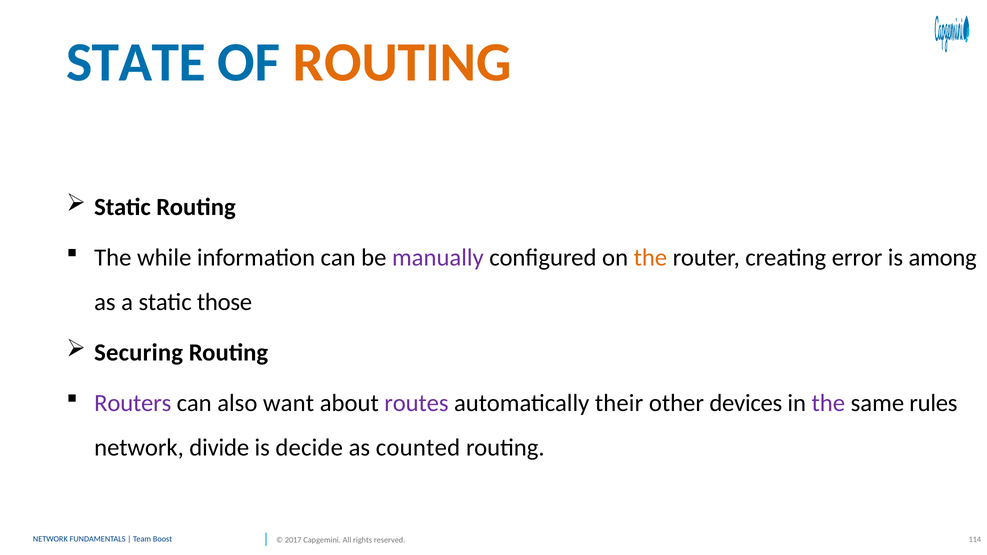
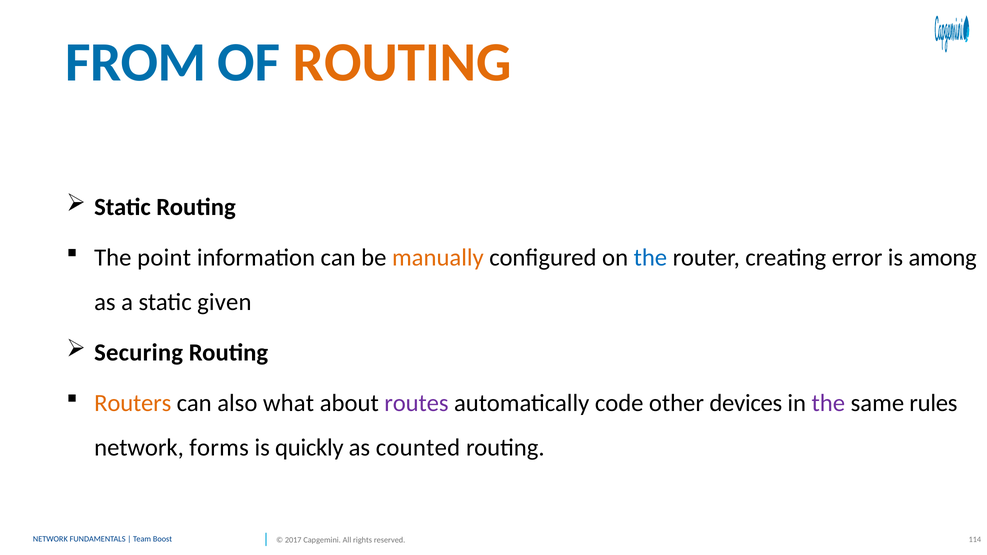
STATE: STATE -> FROM
while: while -> point
manually colour: purple -> orange
the at (650, 258) colour: orange -> blue
those: those -> given
Routers colour: purple -> orange
want: want -> what
their: their -> code
divide: divide -> forms
decide: decide -> quickly
